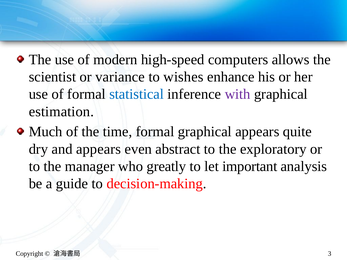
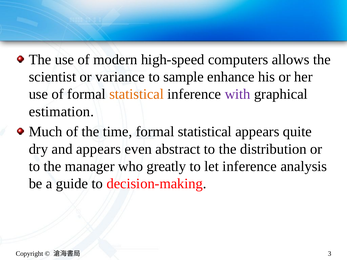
wishes: wishes -> sample
statistical at (137, 94) colour: blue -> orange
time formal graphical: graphical -> statistical
exploratory: exploratory -> distribution
let important: important -> inference
